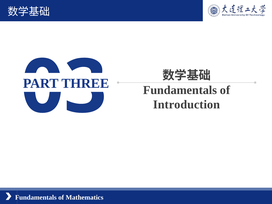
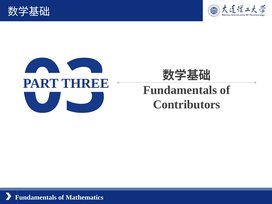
Introduction: Introduction -> Contributors
